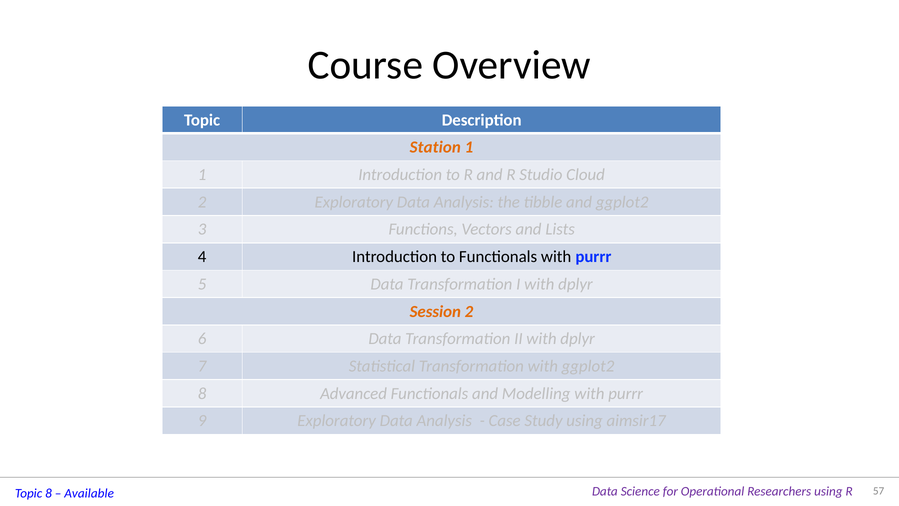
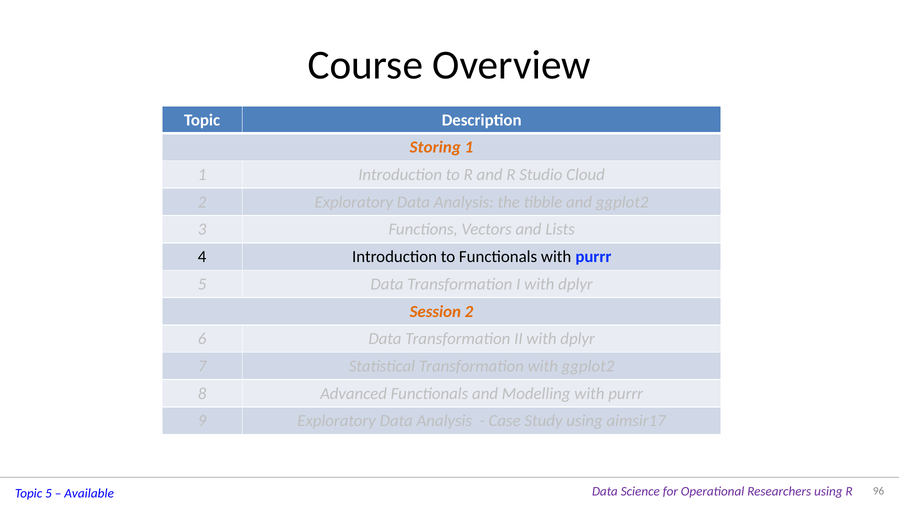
Station: Station -> Storing
Topic 8: 8 -> 5
57: 57 -> 96
